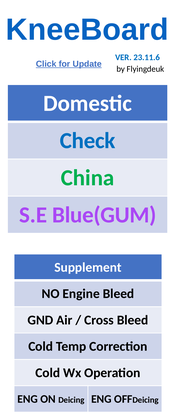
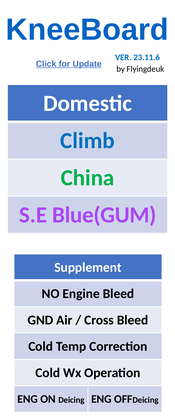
Check: Check -> Climb
